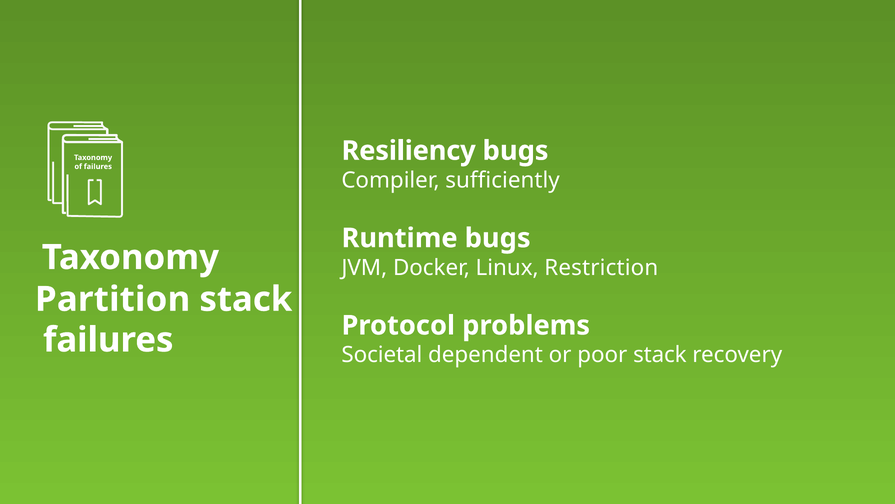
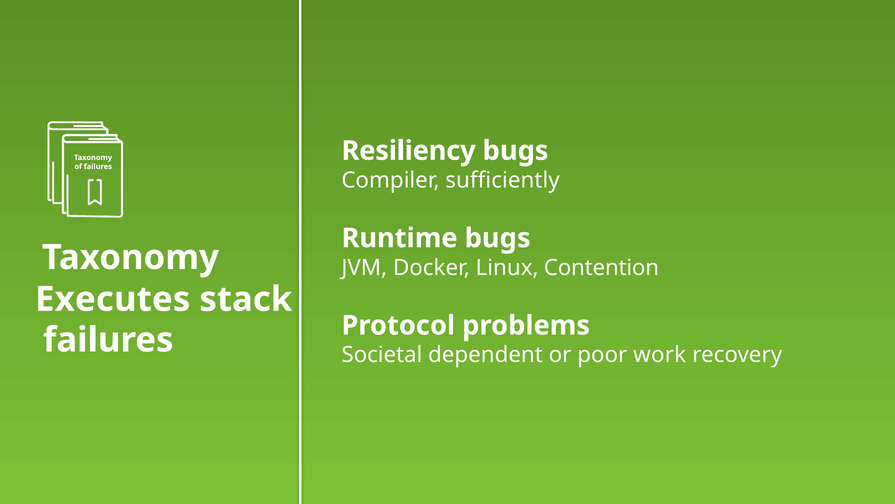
Restriction: Restriction -> Contention
Partition: Partition -> Executes
poor stack: stack -> work
